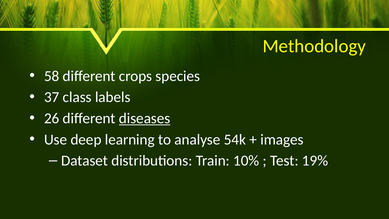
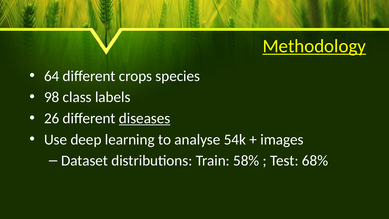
Methodology underline: none -> present
58: 58 -> 64
37: 37 -> 98
10%: 10% -> 58%
19%: 19% -> 68%
